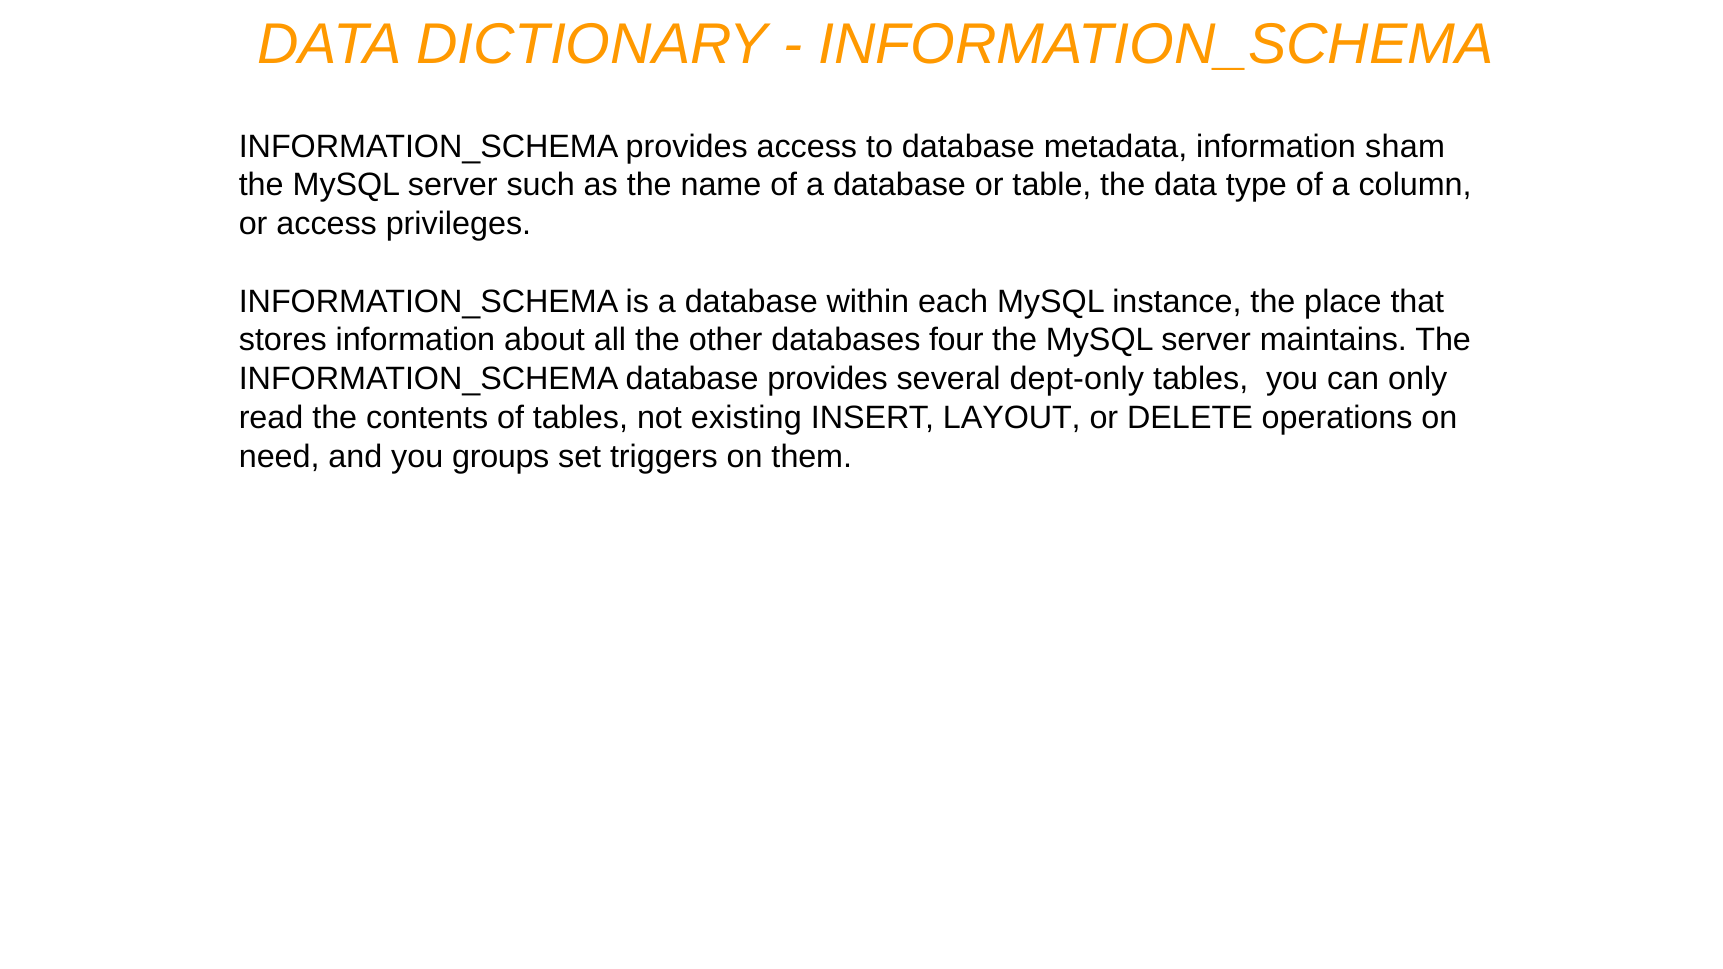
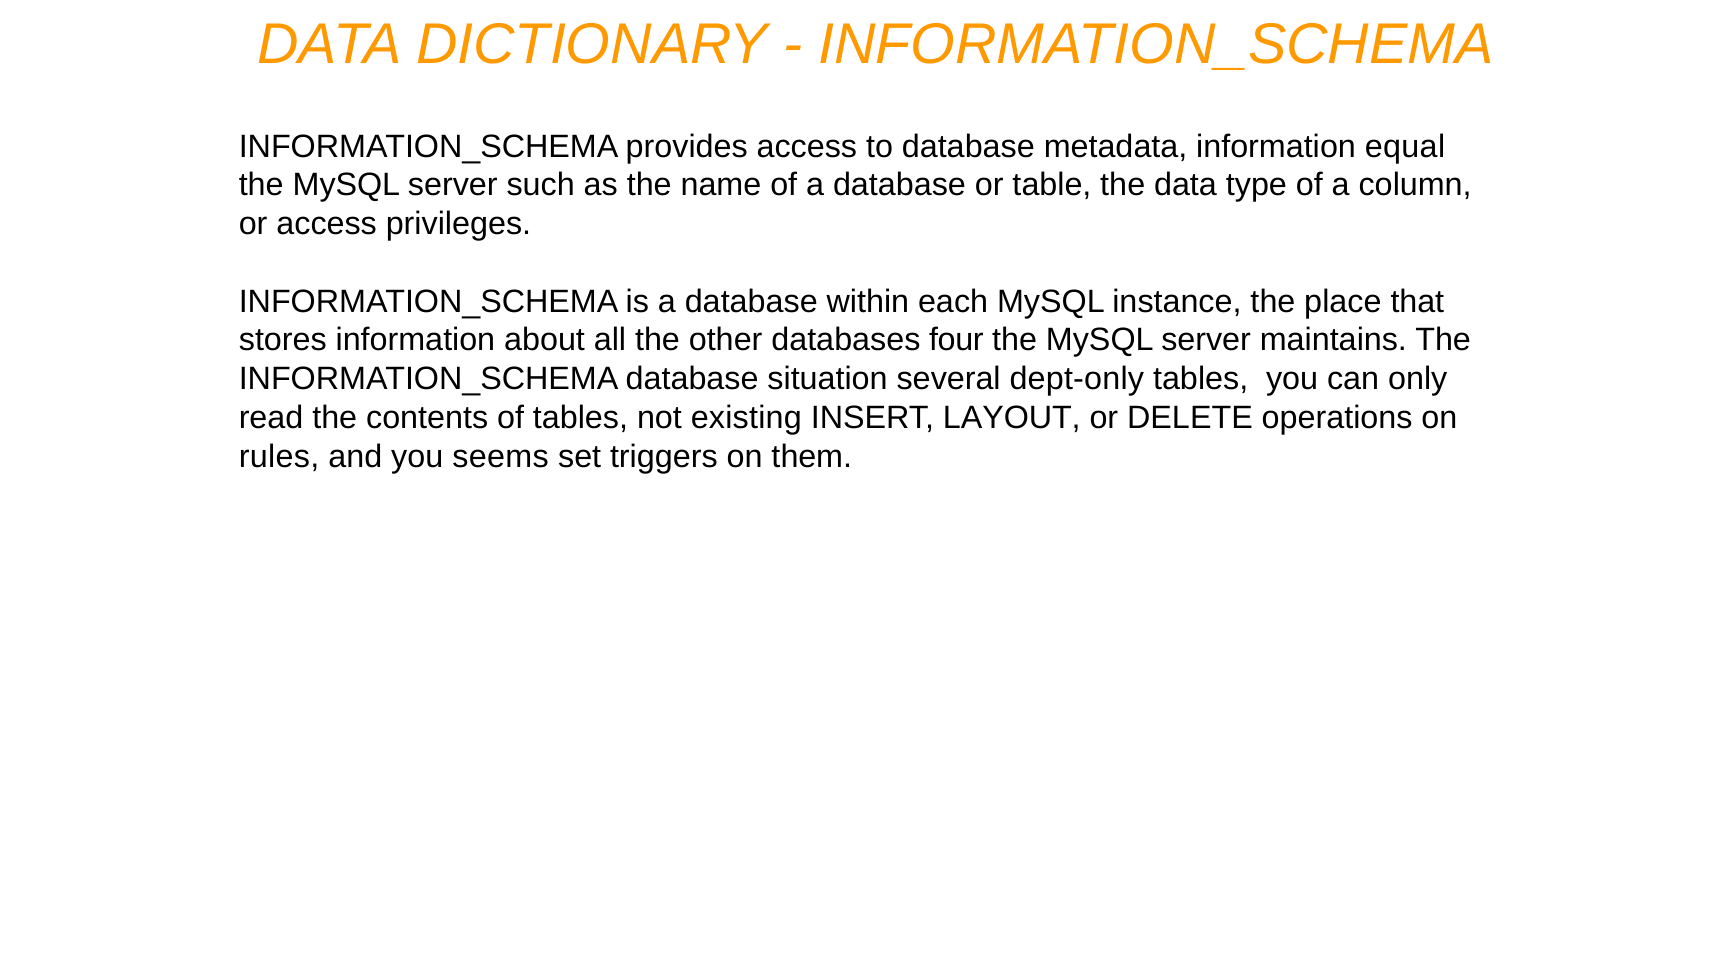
sham: sham -> equal
database provides: provides -> situation
need: need -> rules
groups: groups -> seems
